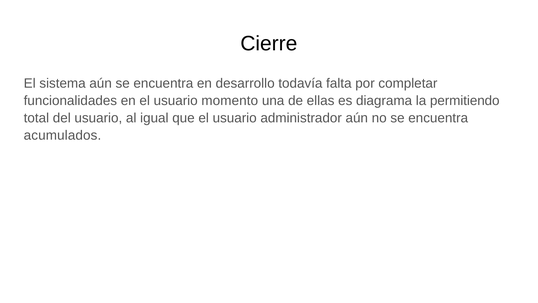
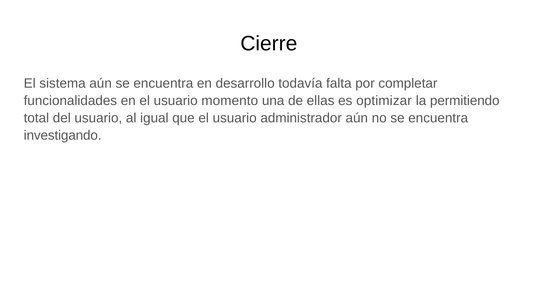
diagrama: diagrama -> optimizar
acumulados: acumulados -> investigando
